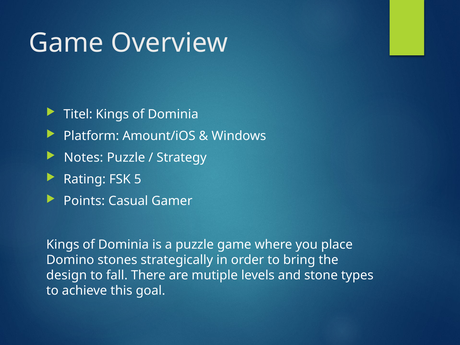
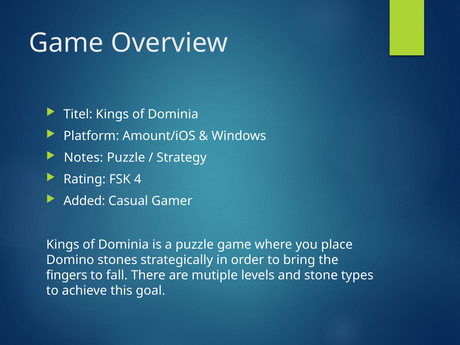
5: 5 -> 4
Points: Points -> Added
design: design -> fingers
